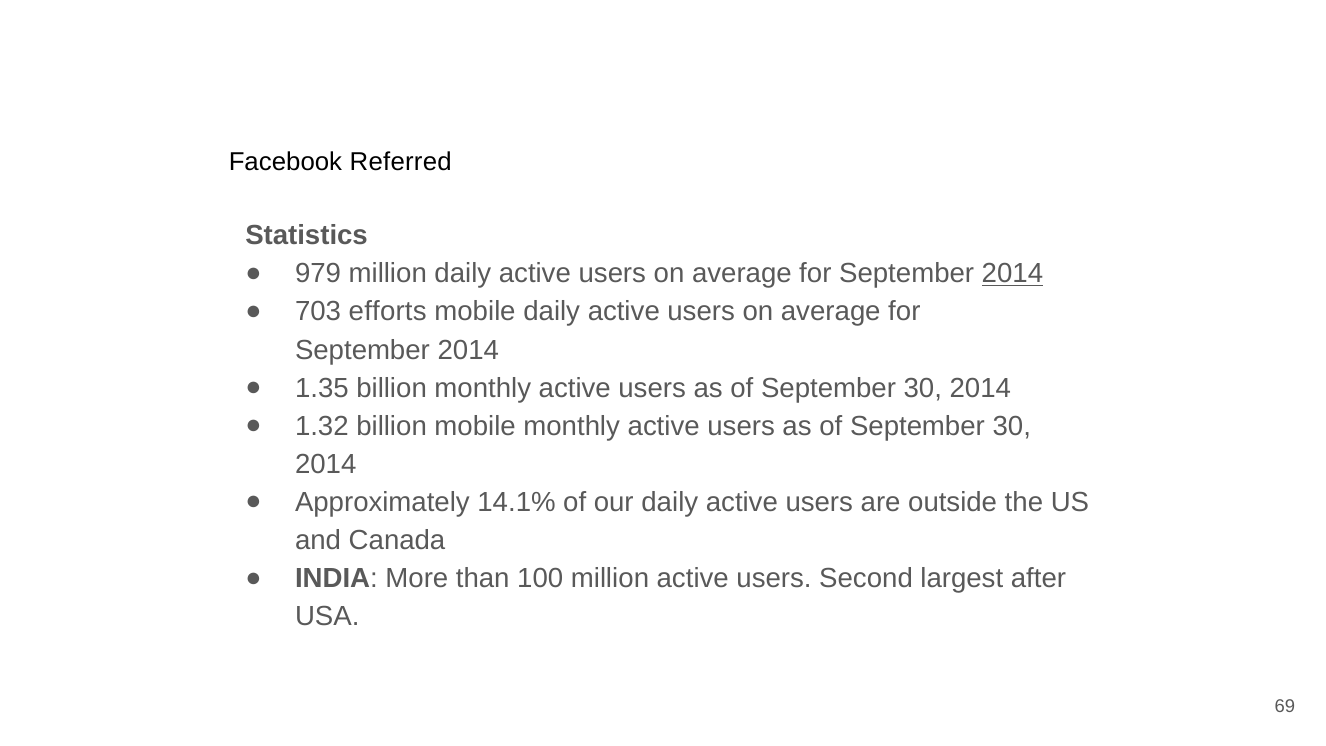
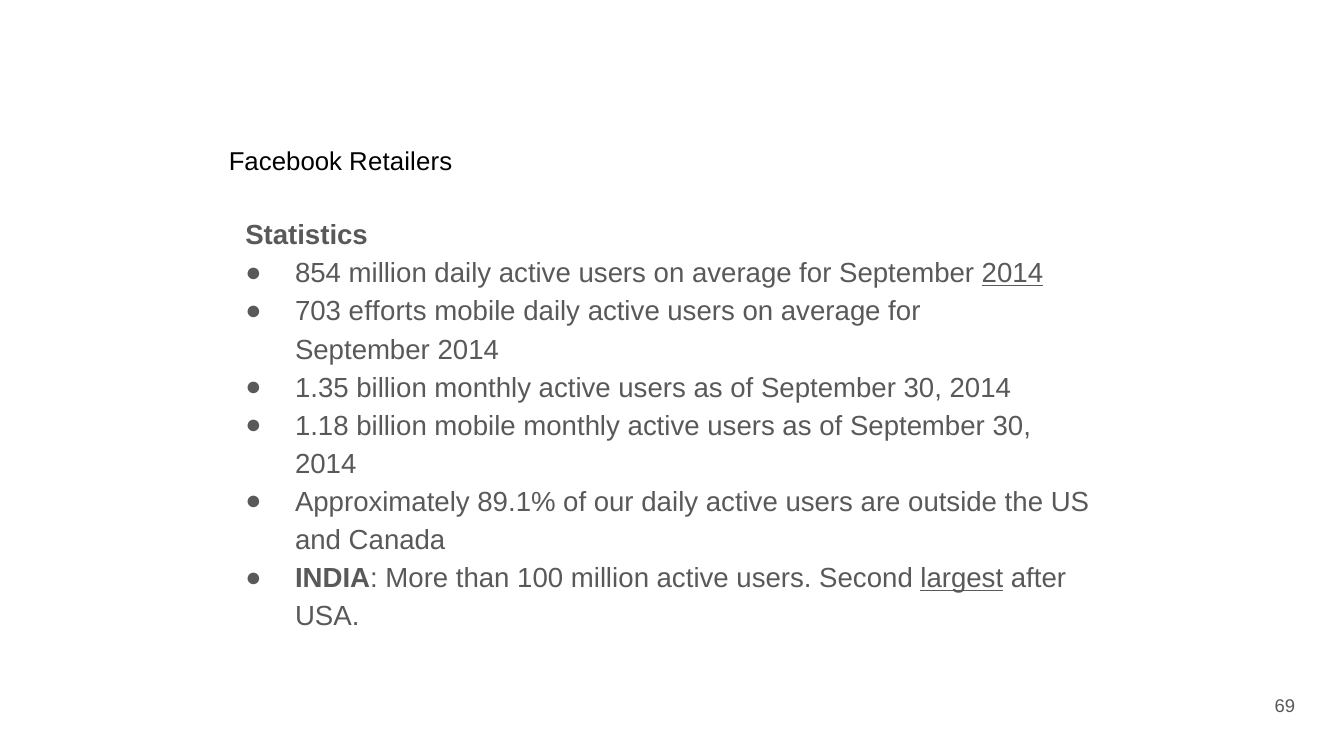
Referred: Referred -> Retailers
979: 979 -> 854
1.32: 1.32 -> 1.18
14.1%: 14.1% -> 89.1%
largest underline: none -> present
